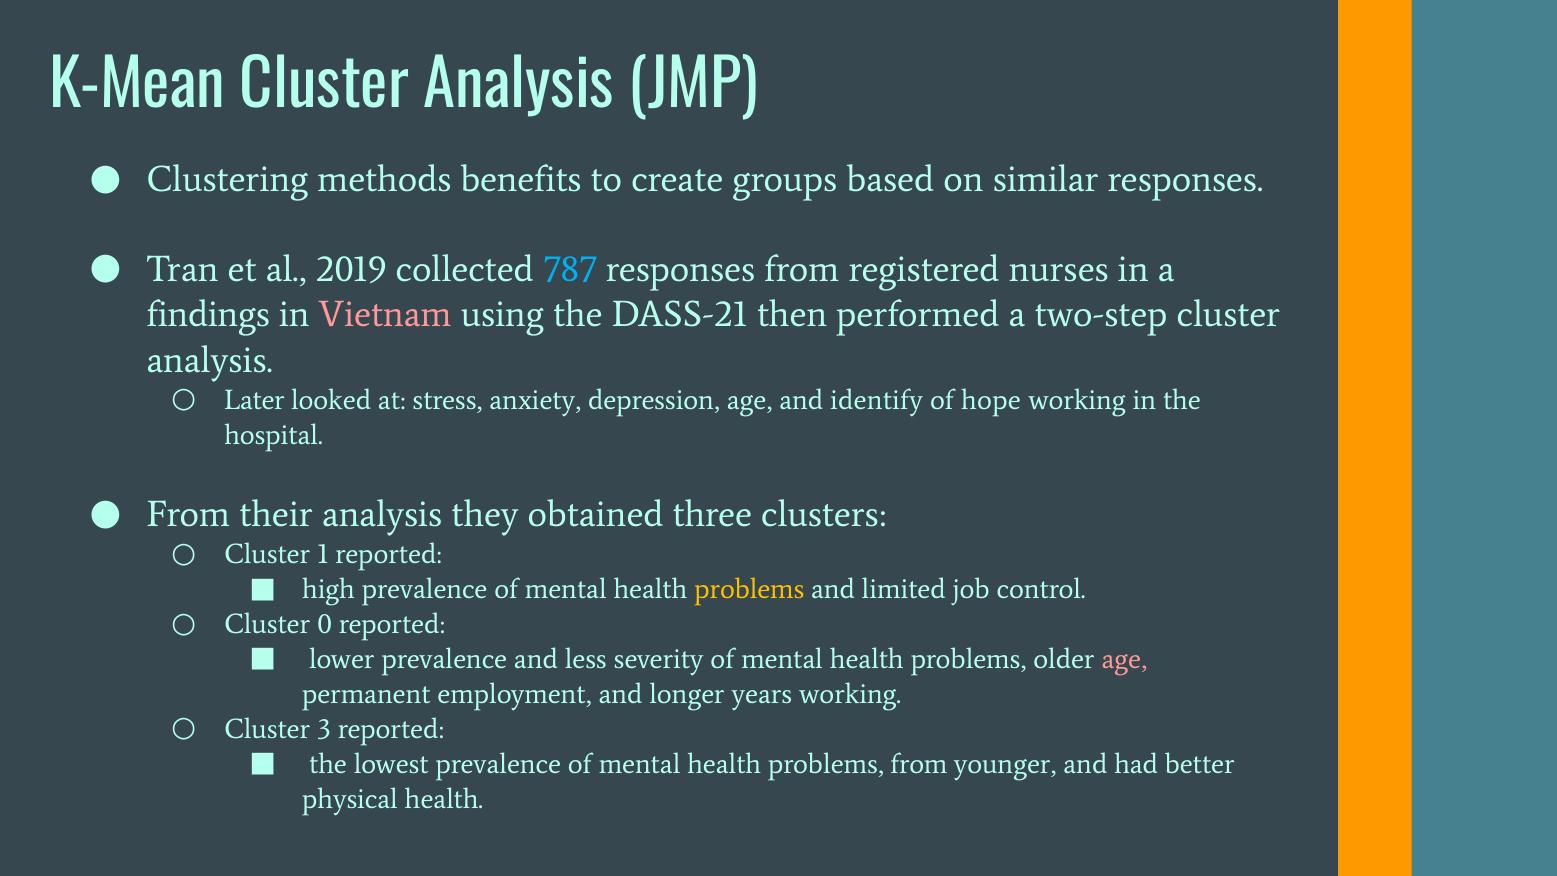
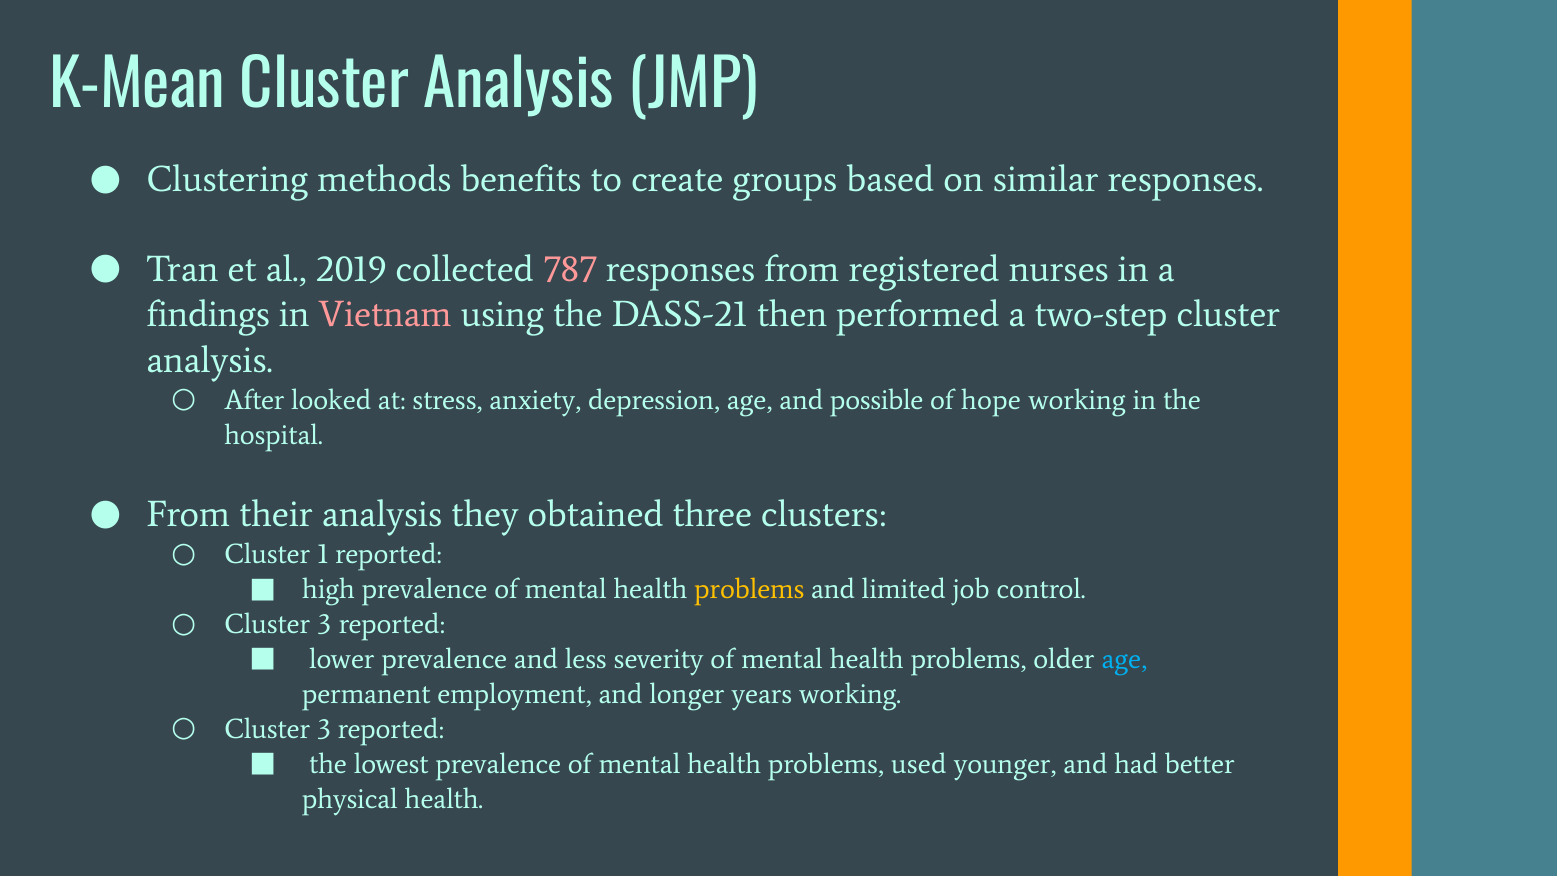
787 colour: light blue -> pink
Later: Later -> After
identify: identify -> possible
0 at (325, 624): 0 -> 3
age at (1124, 659) colour: pink -> light blue
problems from: from -> used
